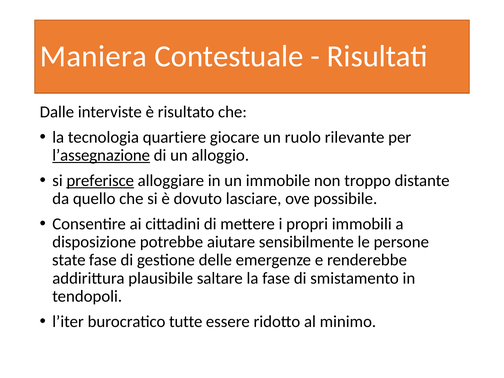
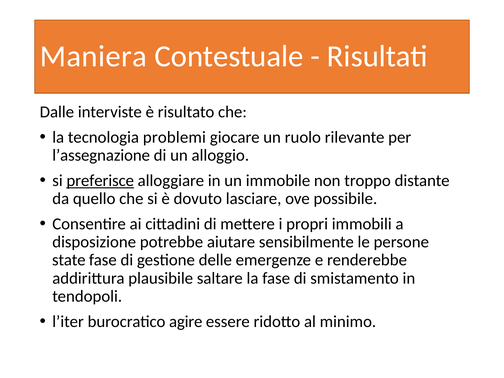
quartiere: quartiere -> problemi
l’assegnazione underline: present -> none
tutte: tutte -> agire
